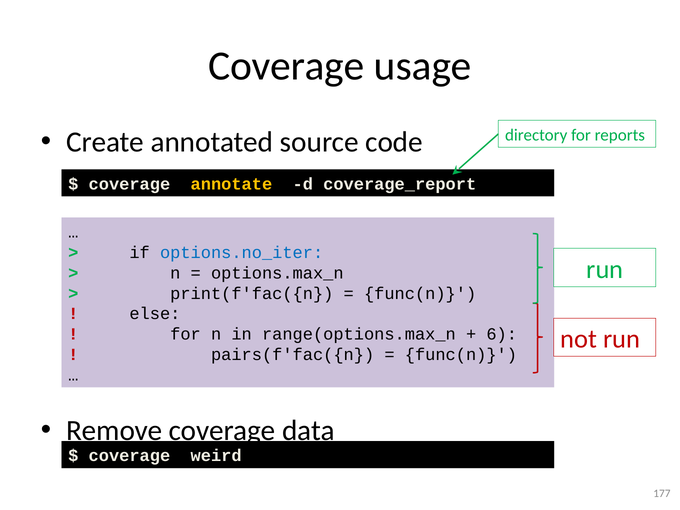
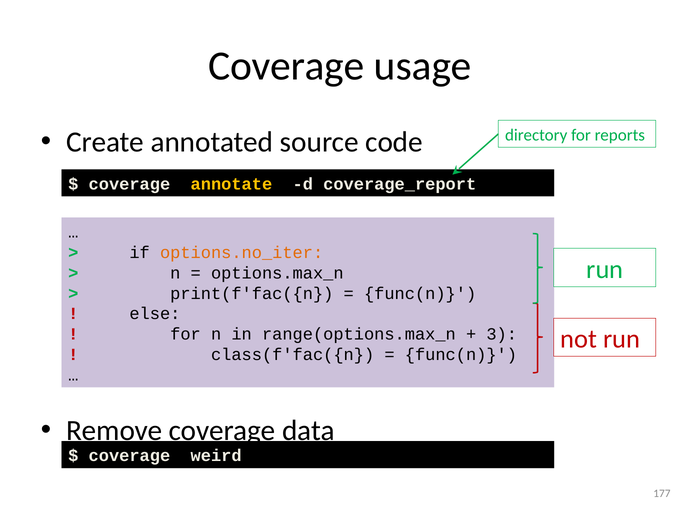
options.no_iter colour: blue -> orange
6: 6 -> 3
pairs(f'fac({n: pairs(f'fac({n -> class(f'fac({n
